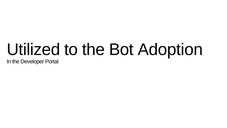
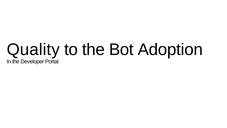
Utilized: Utilized -> Quality
